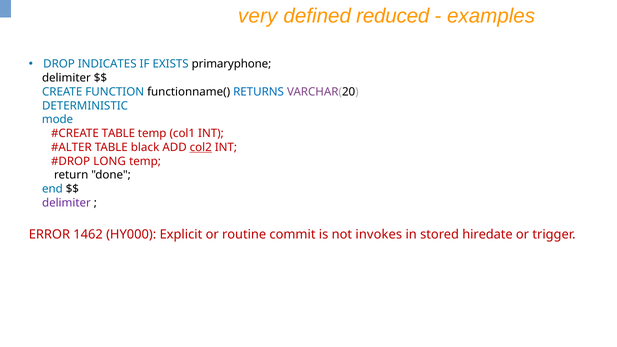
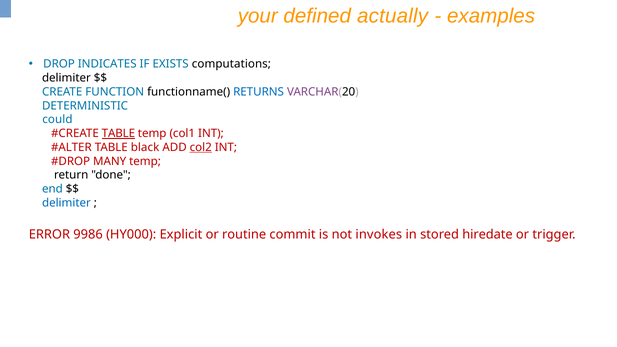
very: very -> your
reduced: reduced -> actually
primaryphone: primaryphone -> computations
mode: mode -> could
TABLE at (118, 134) underline: none -> present
LONG: LONG -> MANY
delimiter at (66, 203) colour: purple -> blue
1462: 1462 -> 9986
